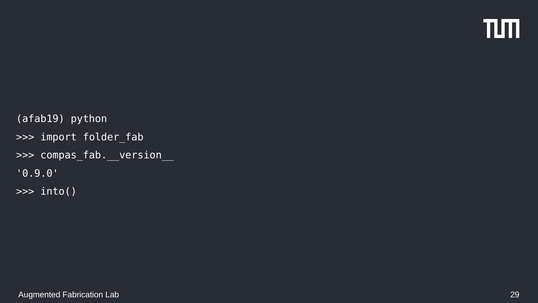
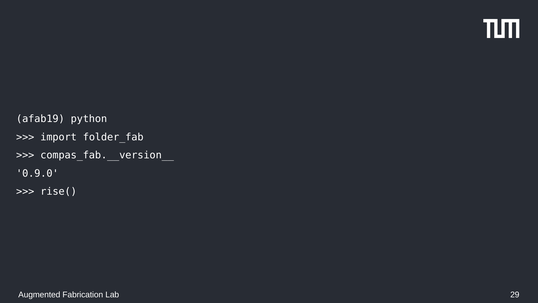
into(: into( -> rise(
